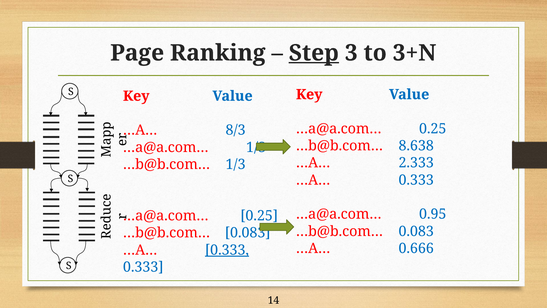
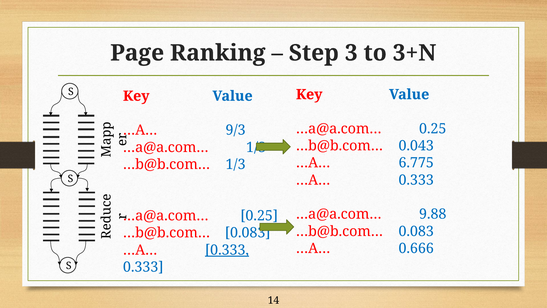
Step underline: present -> none
8/3: 8/3 -> 9/3
8.638: 8.638 -> 0.043
2.333: 2.333 -> 6.775
0.95: 0.95 -> 9.88
